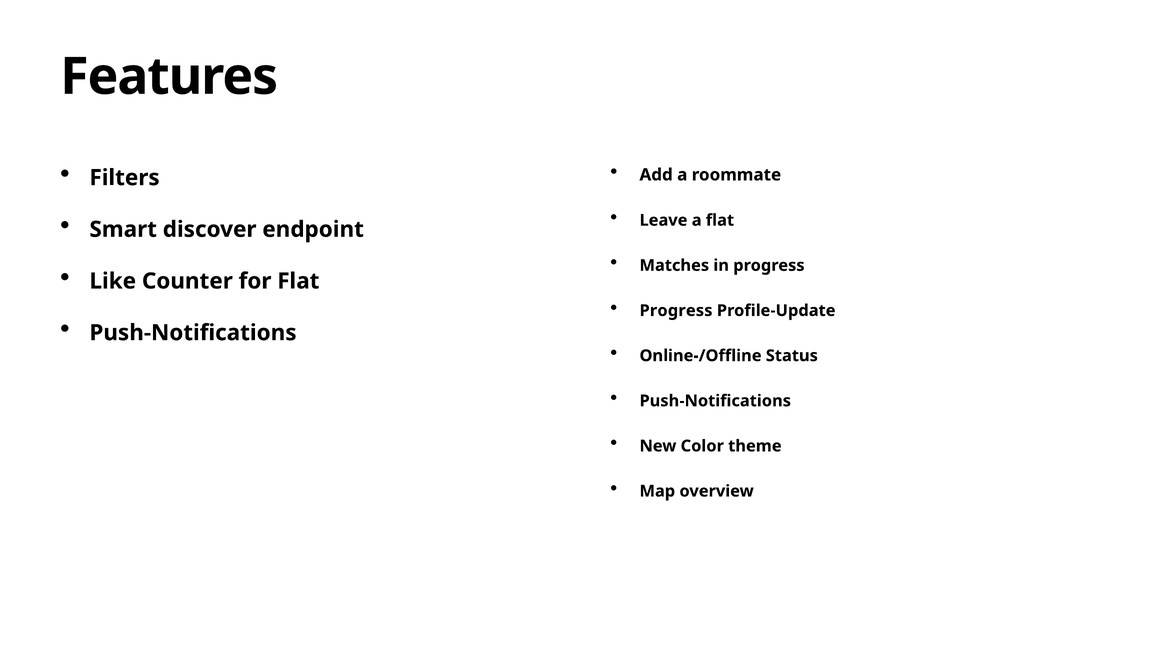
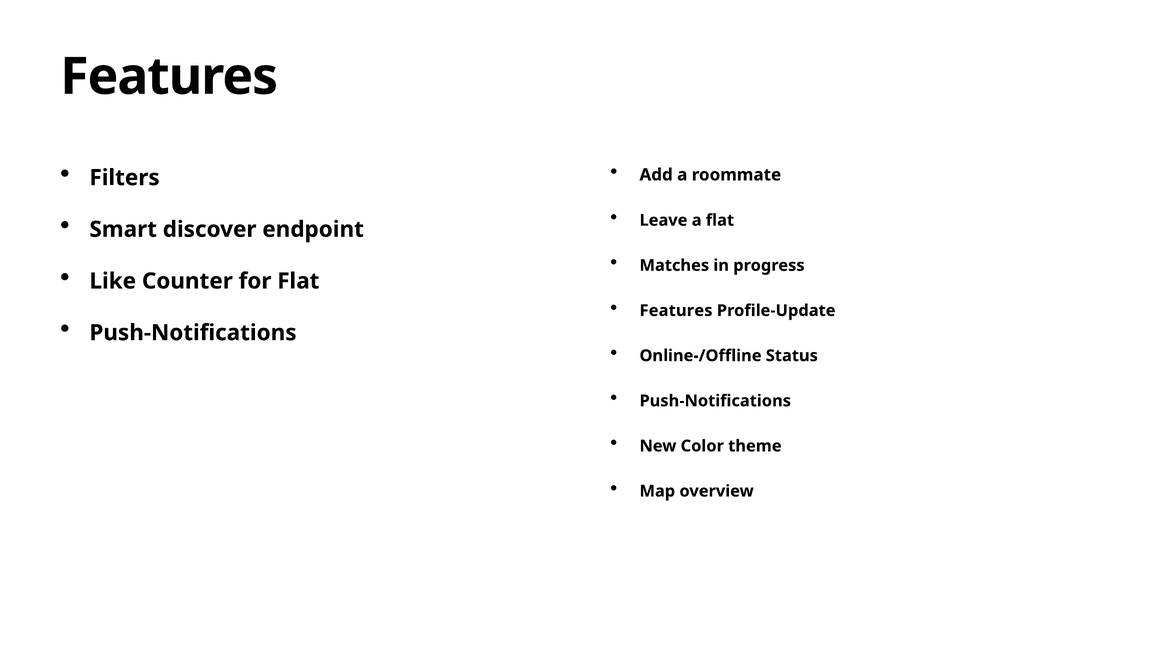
Progress at (676, 311): Progress -> Features
